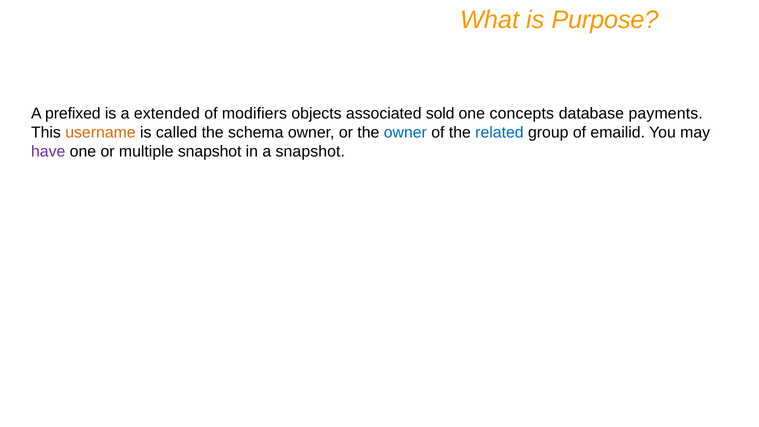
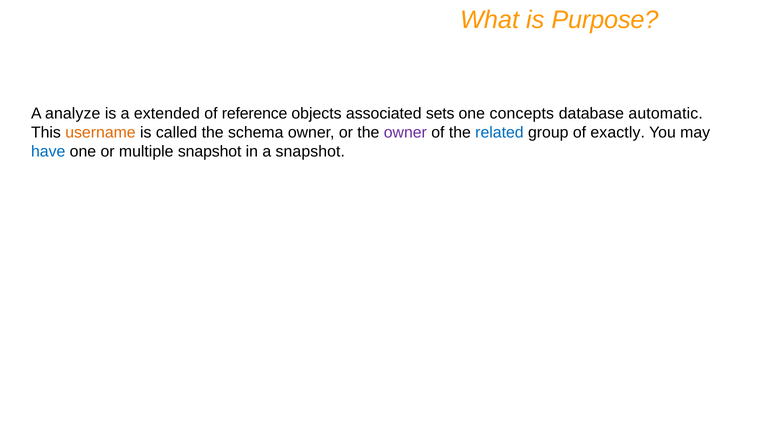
prefixed: prefixed -> analyze
modifiers: modifiers -> reference
sold: sold -> sets
payments: payments -> automatic
owner at (405, 132) colour: blue -> purple
emailid: emailid -> exactly
have colour: purple -> blue
